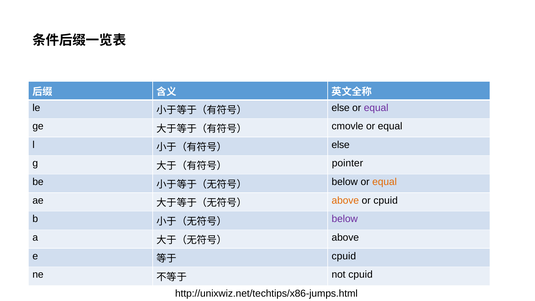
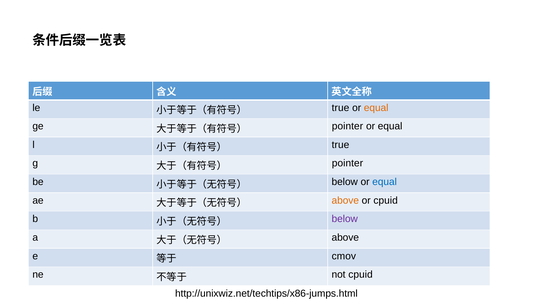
else at (341, 108): else -> true
equal at (376, 108) colour: purple -> orange
cmovle at (348, 126): cmovle -> pointer
else at (341, 145): else -> true
equal at (385, 182) colour: orange -> blue
cpuid at (344, 256): cpuid -> cmov
